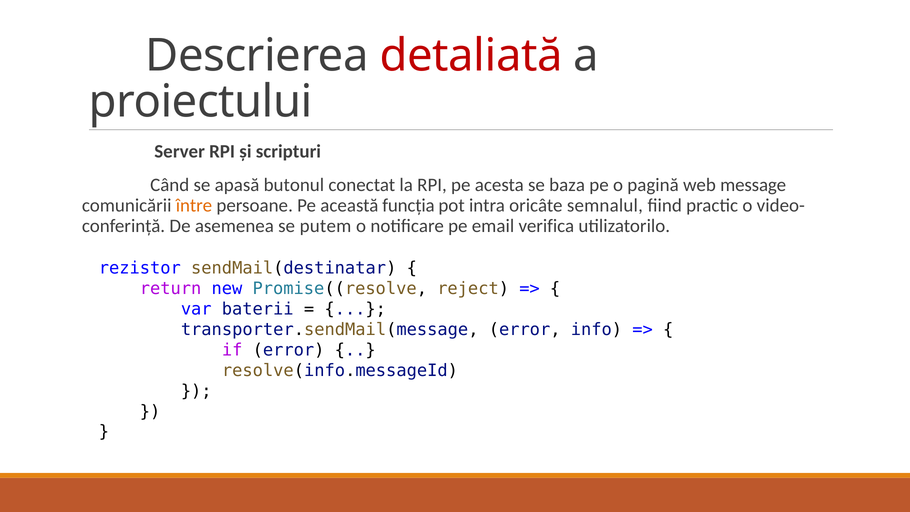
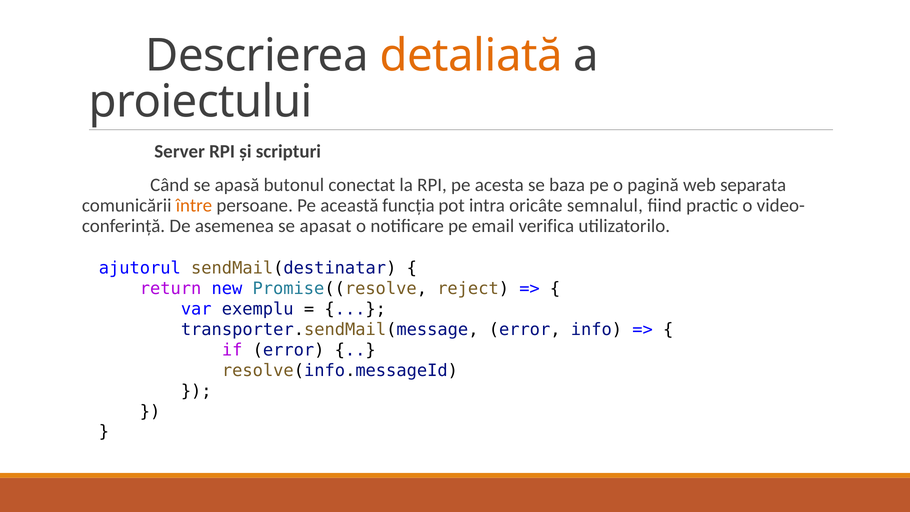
detaliată colour: red -> orange
message: message -> separata
putem: putem -> apasat
rezistor: rezistor -> ajutorul
baterii: baterii -> exemplu
